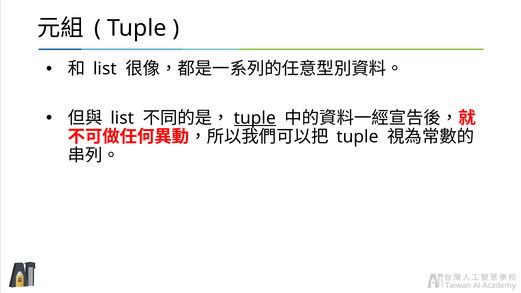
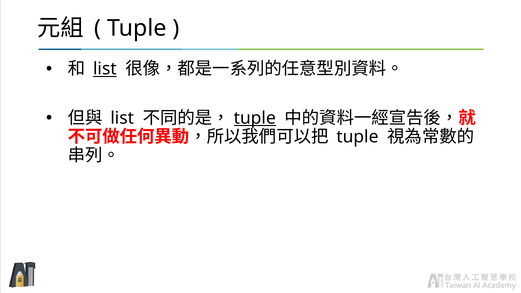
list at (105, 69) underline: none -> present
